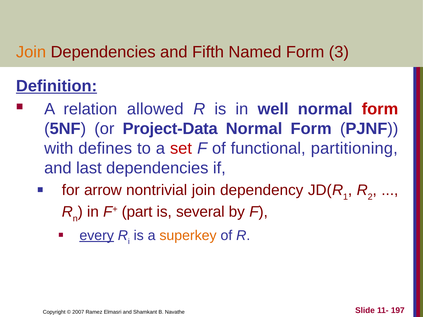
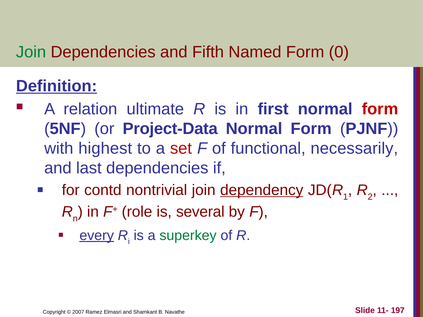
Join at (31, 52) colour: orange -> green
3: 3 -> 0
allowed: allowed -> ultimate
well: well -> first
defines: defines -> highest
partitioning: partitioning -> necessarily
arrow: arrow -> contd
dependency underline: none -> present
part: part -> role
superkey colour: orange -> green
